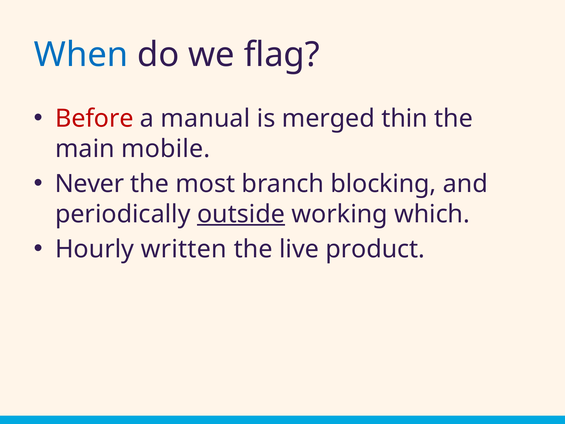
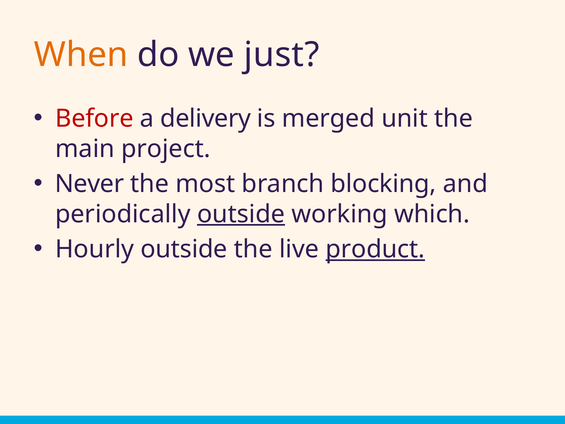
When colour: blue -> orange
flag: flag -> just
manual: manual -> delivery
thin: thin -> unit
mobile: mobile -> project
Hourly written: written -> outside
product underline: none -> present
